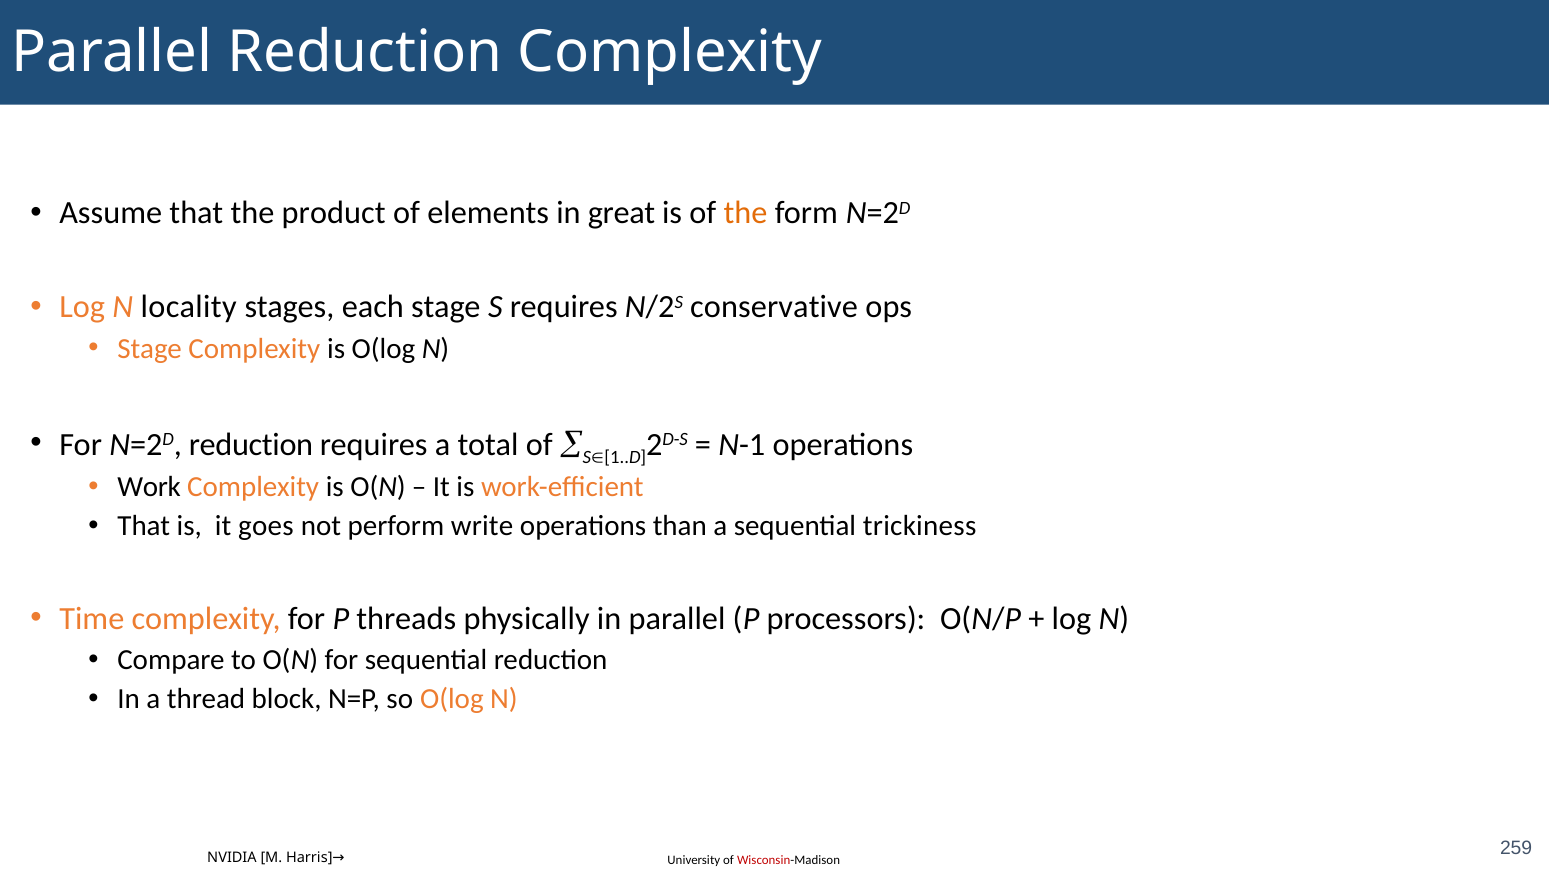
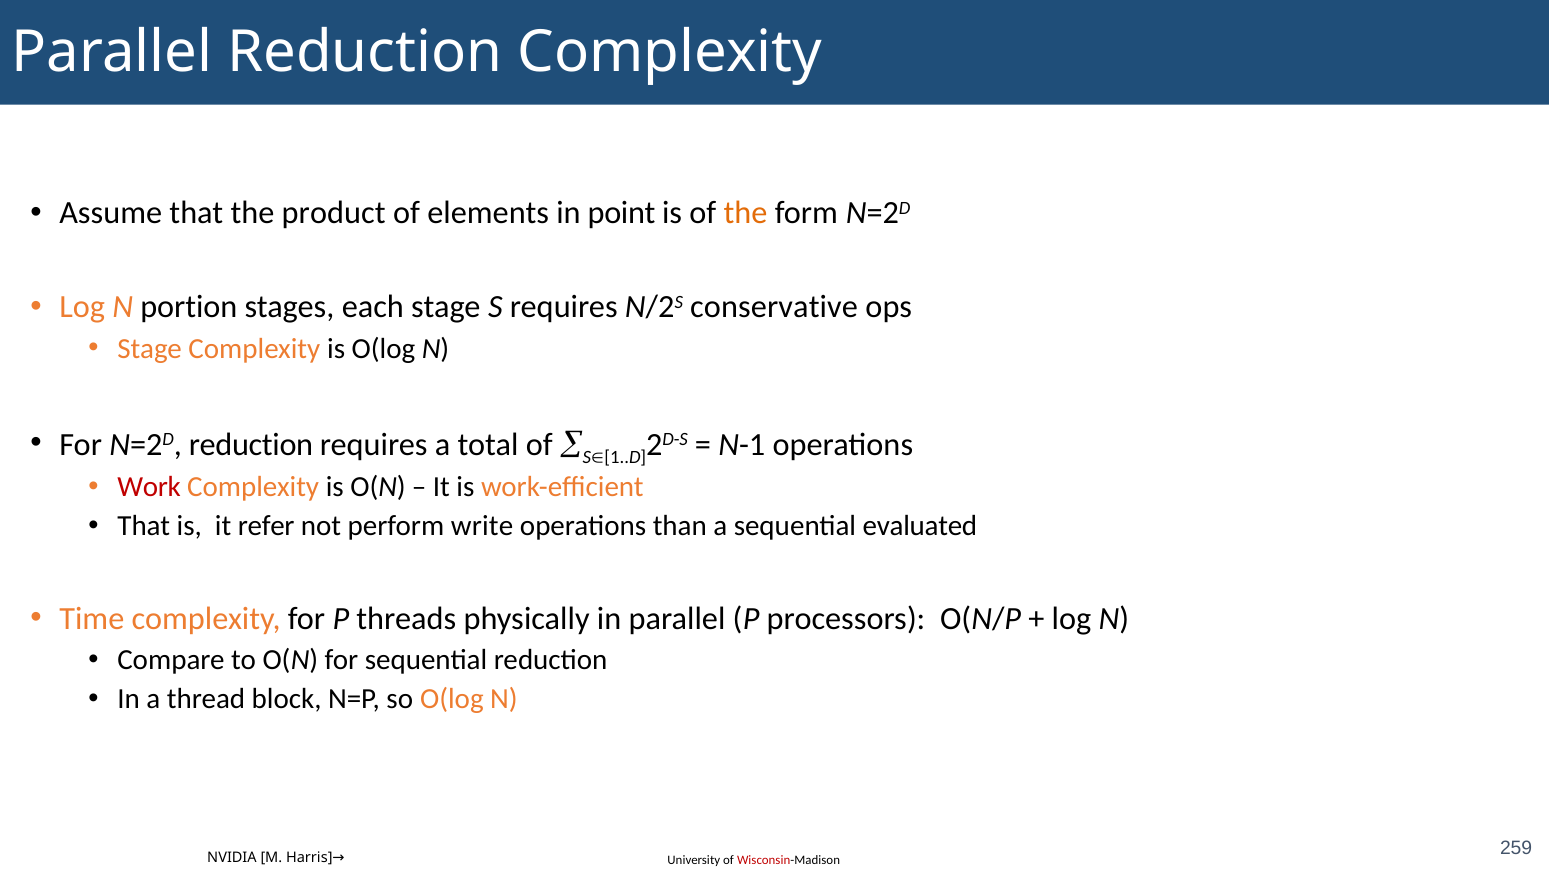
great: great -> point
locality: locality -> portion
Work colour: black -> red
goes: goes -> refer
trickiness: trickiness -> evaluated
